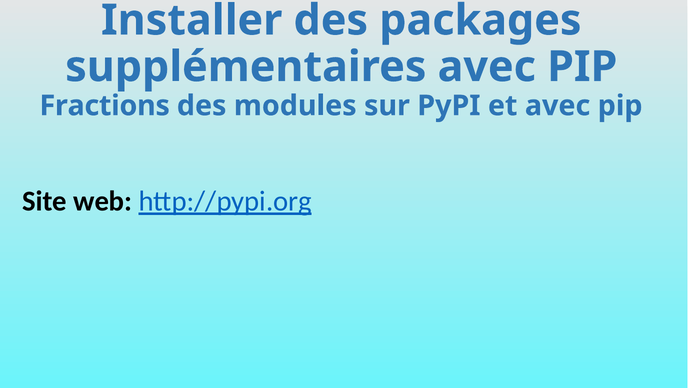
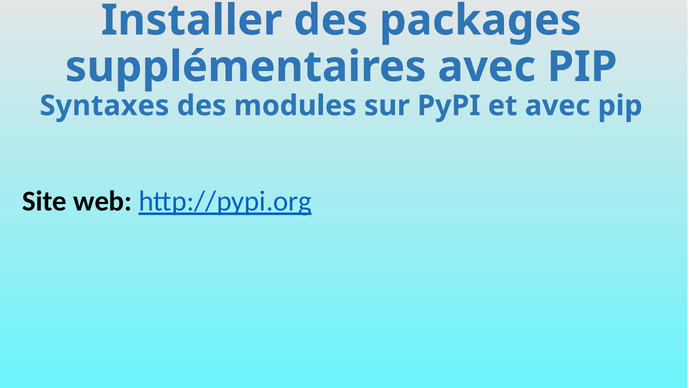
Fractions: Fractions -> Syntaxes
